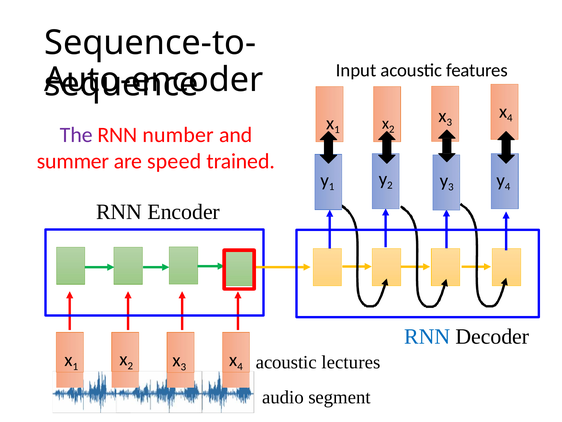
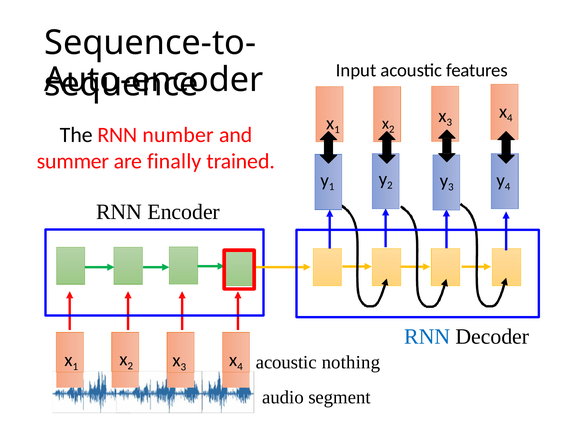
The colour: purple -> black
speed: speed -> finally
lectures: lectures -> nothing
